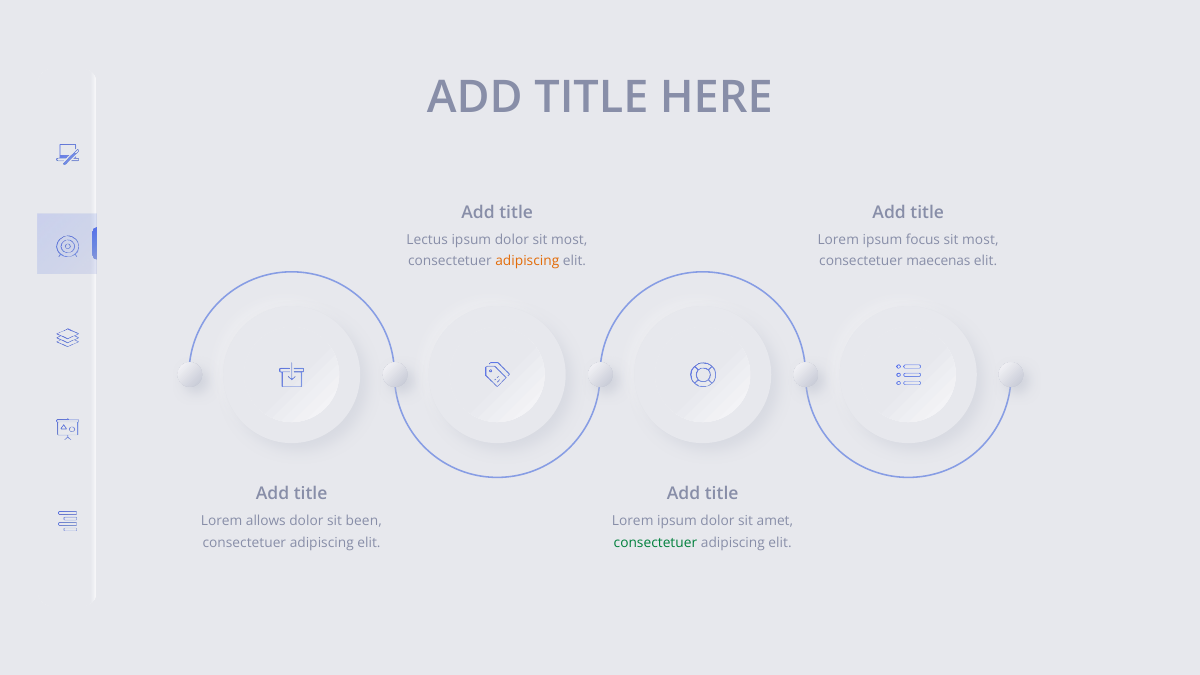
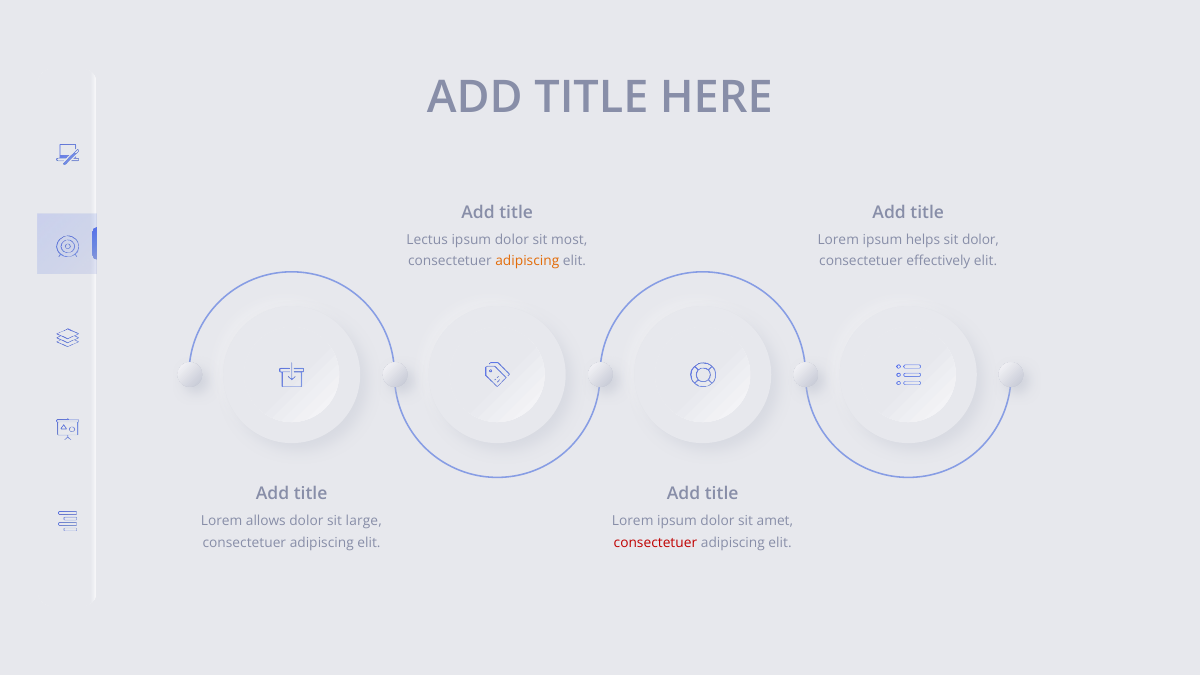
focus: focus -> helps
most at (980, 240): most -> dolor
maecenas: maecenas -> effectively
been: been -> large
consectetuer at (655, 543) colour: green -> red
